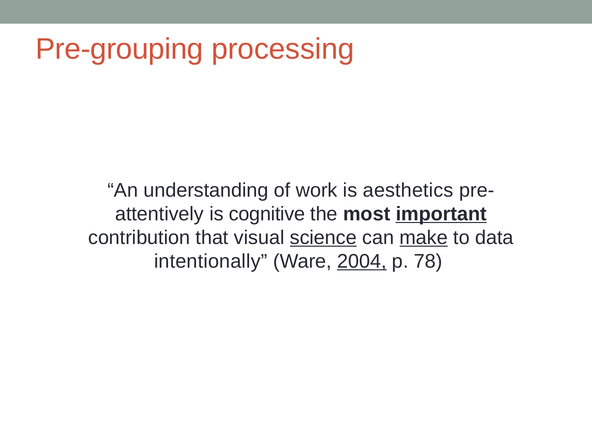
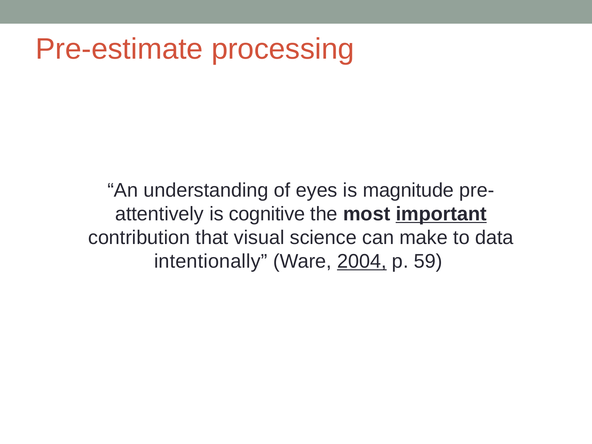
Pre-grouping: Pre-grouping -> Pre-estimate
work: work -> eyes
aesthetics: aesthetics -> magnitude
science underline: present -> none
make underline: present -> none
78: 78 -> 59
